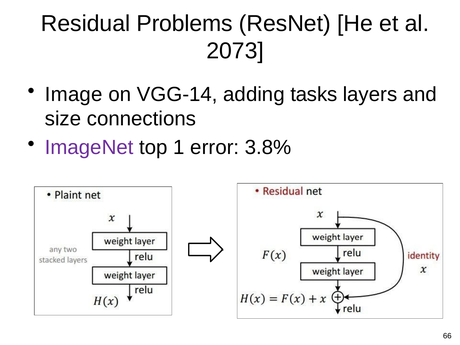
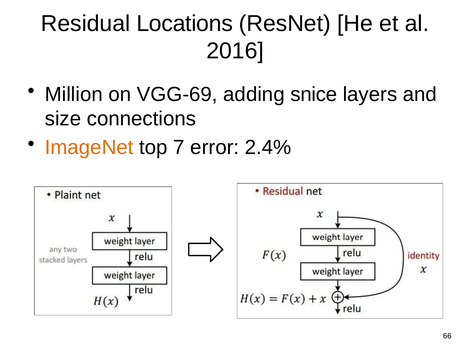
Problems: Problems -> Locations
2073: 2073 -> 2016
Image: Image -> Million
VGG-14: VGG-14 -> VGG-69
tasks: tasks -> snice
ImageNet colour: purple -> orange
1: 1 -> 7
3.8%: 3.8% -> 2.4%
